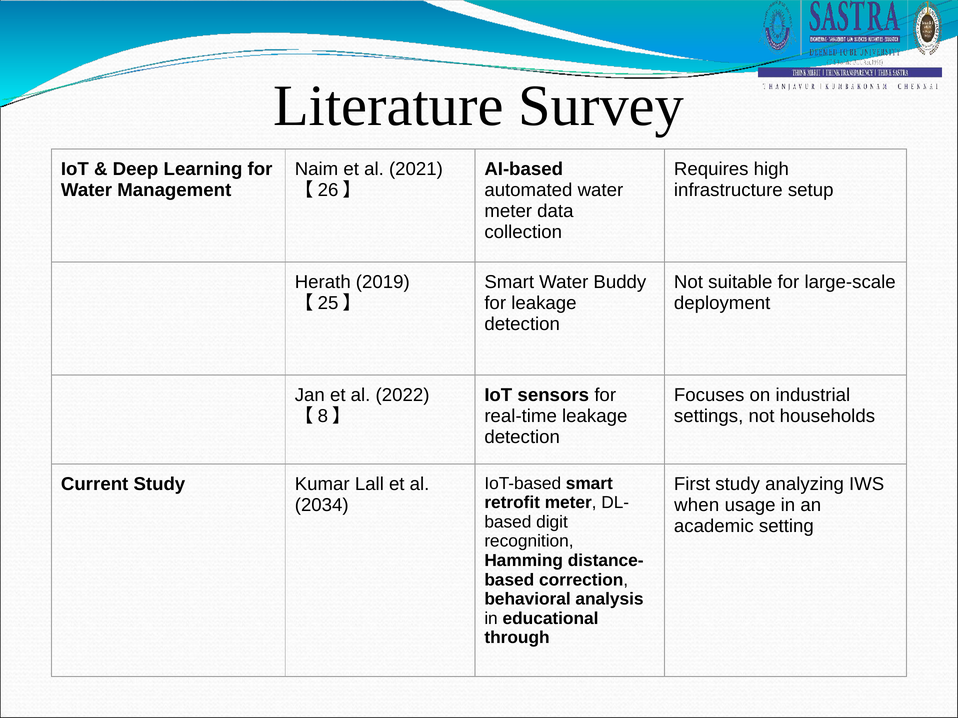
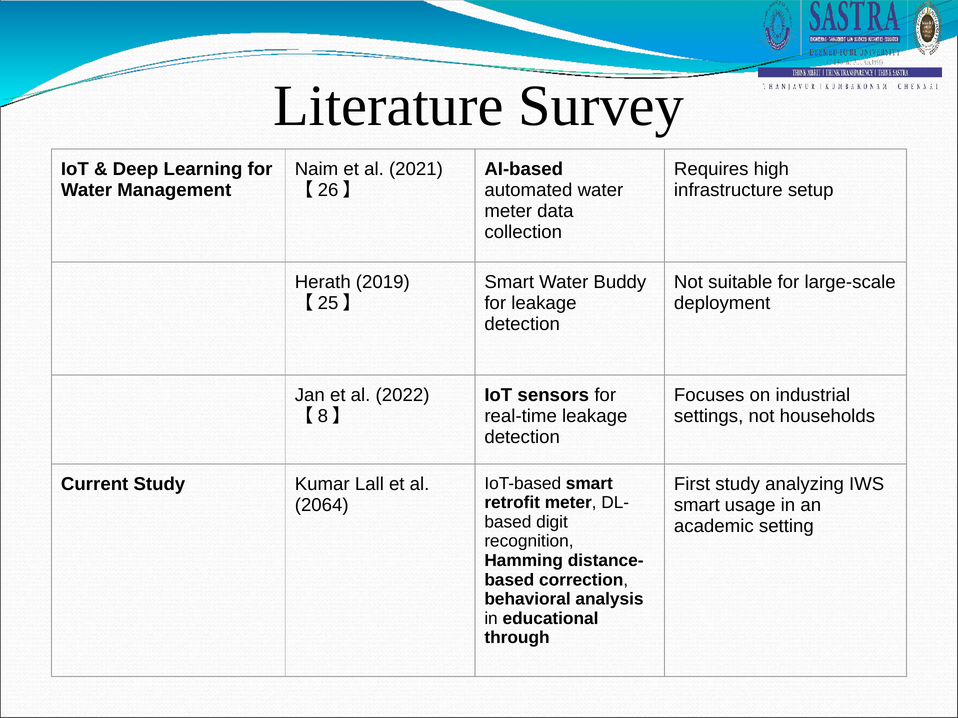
2034: 2034 -> 2064
when at (697, 505): when -> smart
